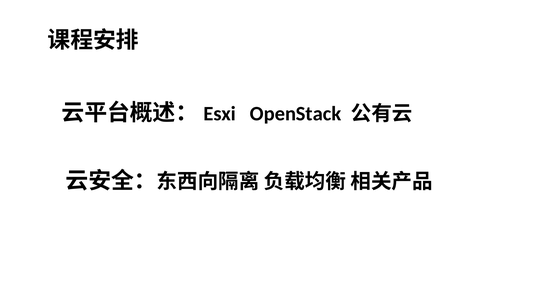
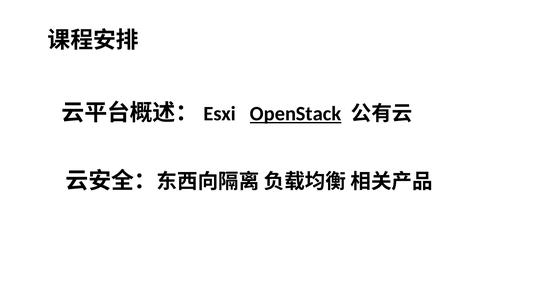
OpenStack underline: none -> present
